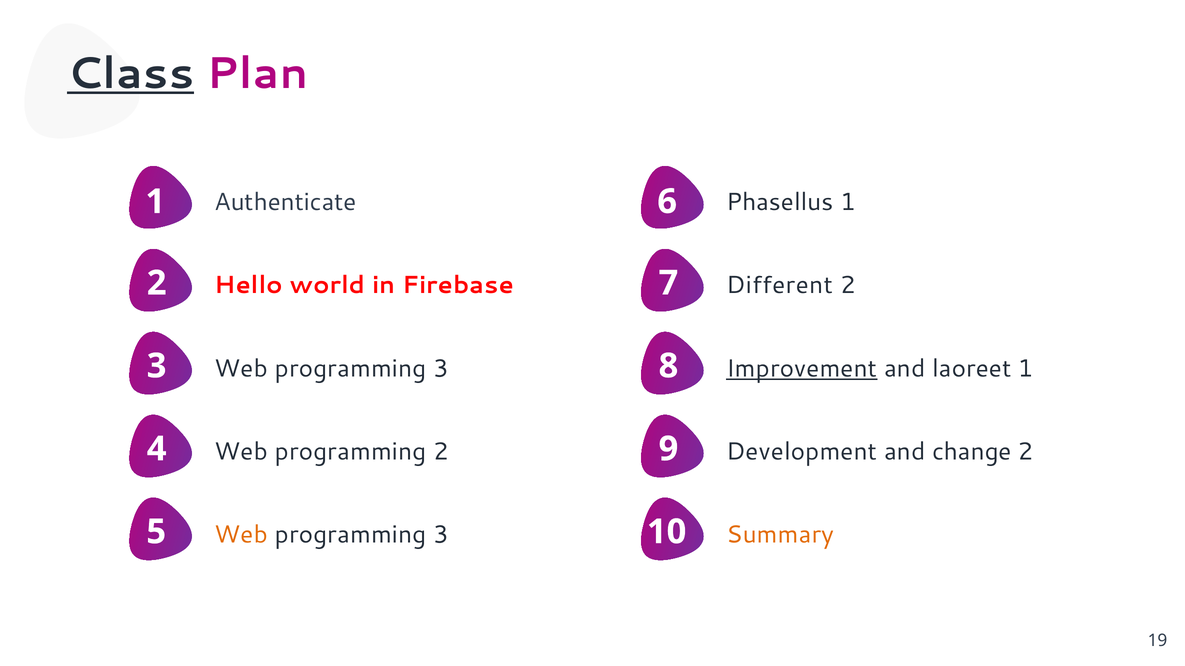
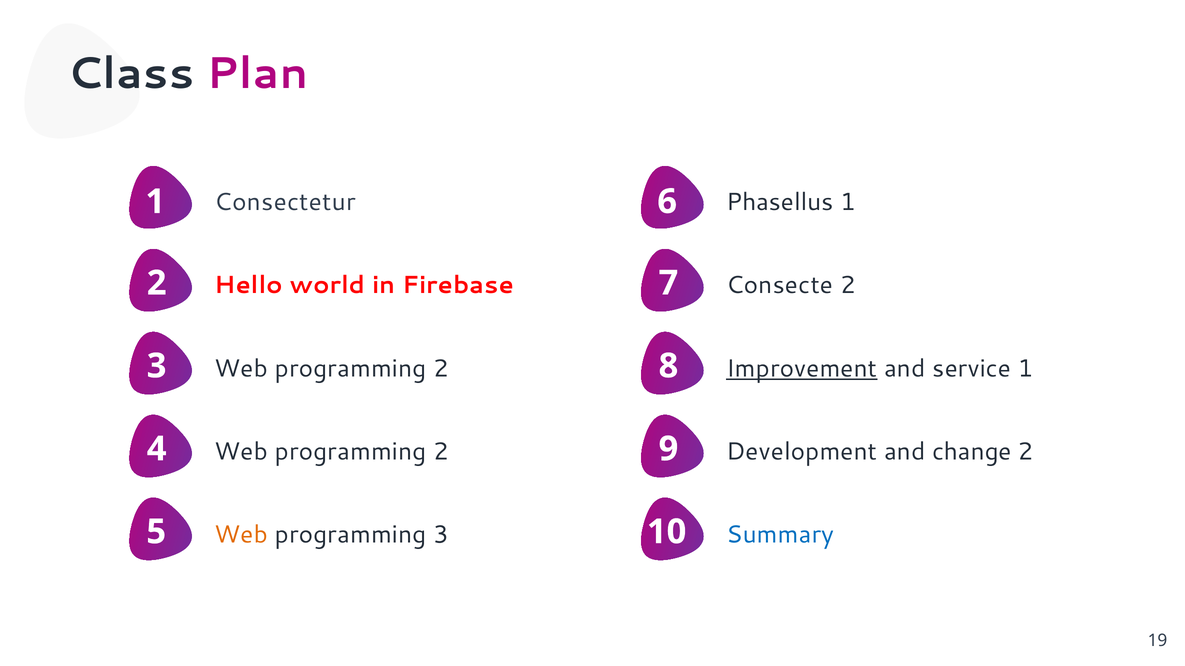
Class underline: present -> none
Authenticate: Authenticate -> Consectetur
Different: Different -> Consecte
3 at (441, 369): 3 -> 2
laoreet: laoreet -> service
Summary colour: orange -> blue
